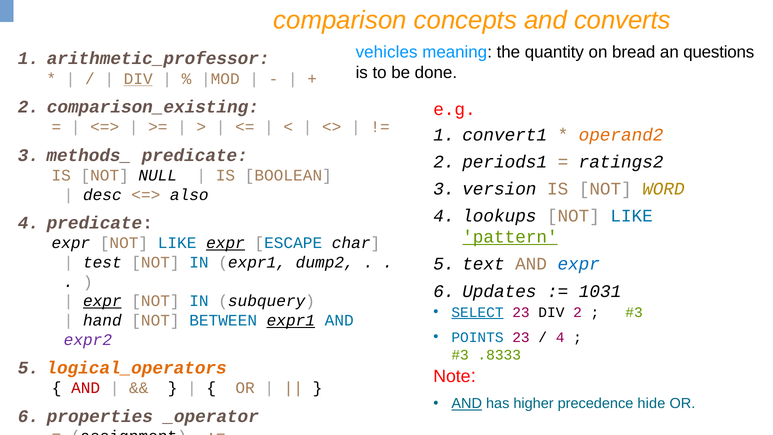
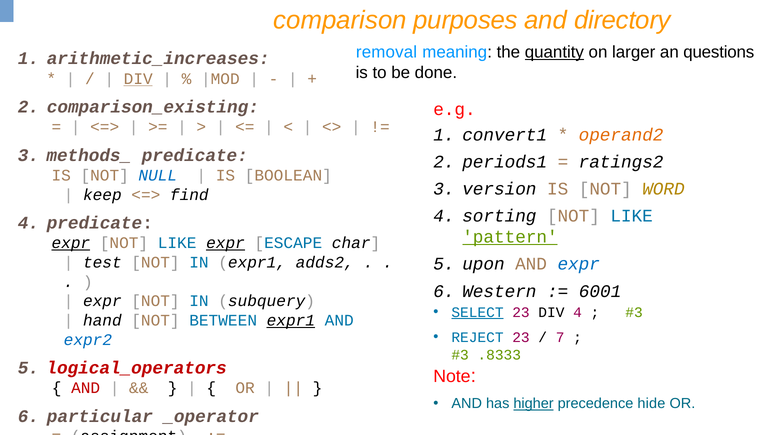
concepts: concepts -> purposes
converts: converts -> directory
vehicles: vehicles -> removal
quantity underline: none -> present
bread: bread -> larger
arithmetic_professor: arithmetic_professor -> arithmetic_increases
NULL colour: black -> blue
desc: desc -> keep
also: also -> find
lookups: lookups -> sorting
expr at (71, 243) underline: none -> present
dump2: dump2 -> adds2
text: text -> upon
Updates: Updates -> Western
1031: 1031 -> 6001
expr at (102, 301) underline: present -> none
DIV 2: 2 -> 4
POINTS: POINTS -> REJECT
4 at (560, 337): 4 -> 7
expr2 colour: purple -> blue
logical_operators colour: orange -> red
AND at (467, 403) underline: present -> none
higher underline: none -> present
properties: properties -> particular
